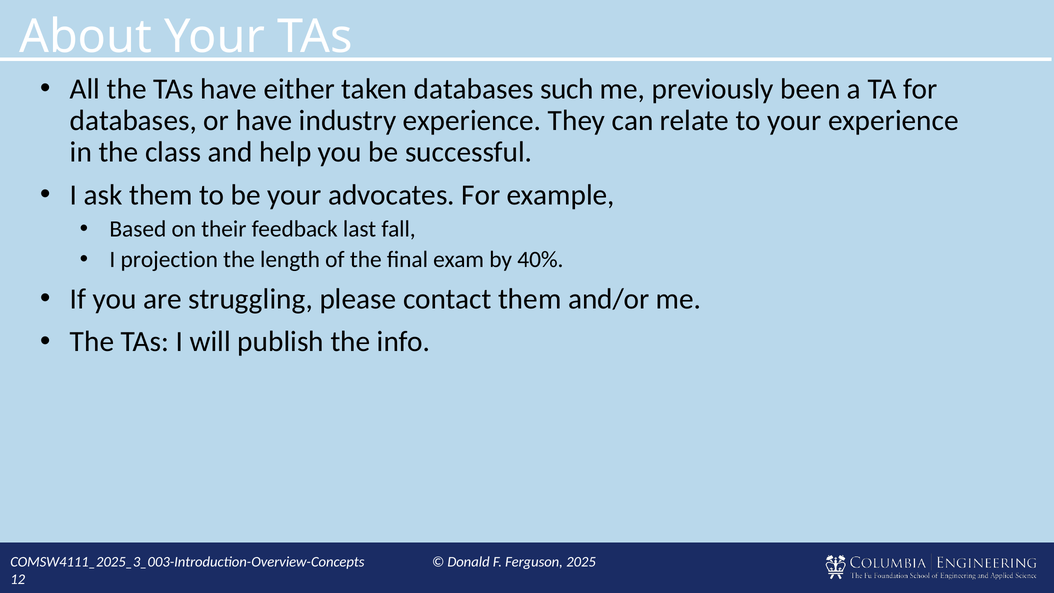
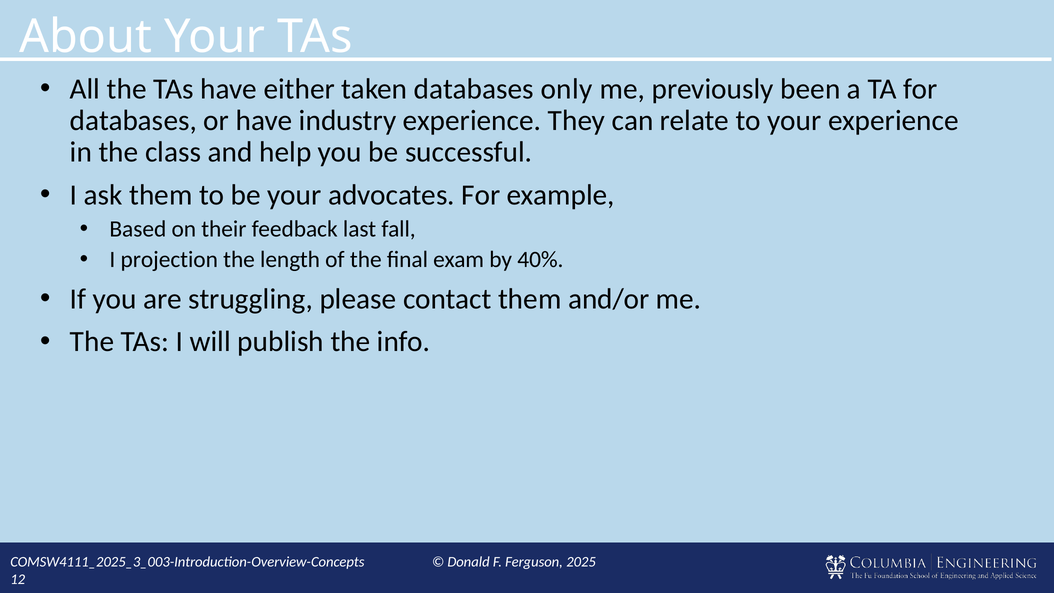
such: such -> only
